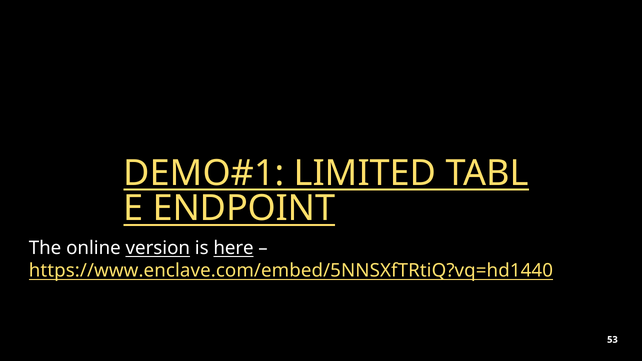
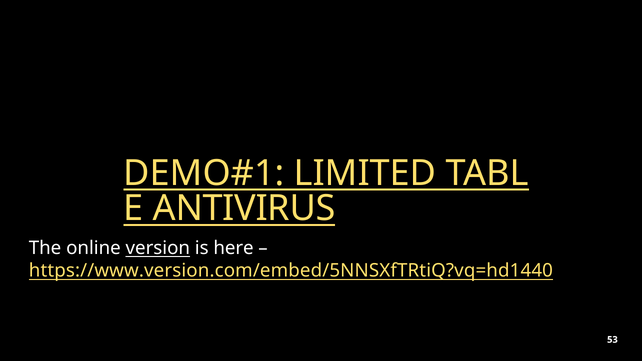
ENDPOINT: ENDPOINT -> ANTIVIRUS
here underline: present -> none
https://www.enclave.com/embed/5NNSXfTRtiQ?vq=hd1440: https://www.enclave.com/embed/5NNSXfTRtiQ?vq=hd1440 -> https://www.version.com/embed/5NNSXfTRtiQ?vq=hd1440
